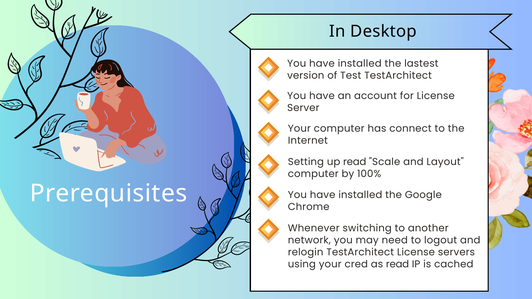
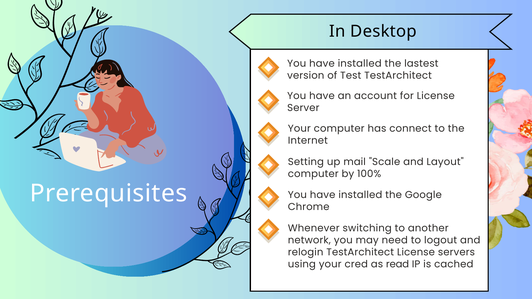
up read: read -> mail
